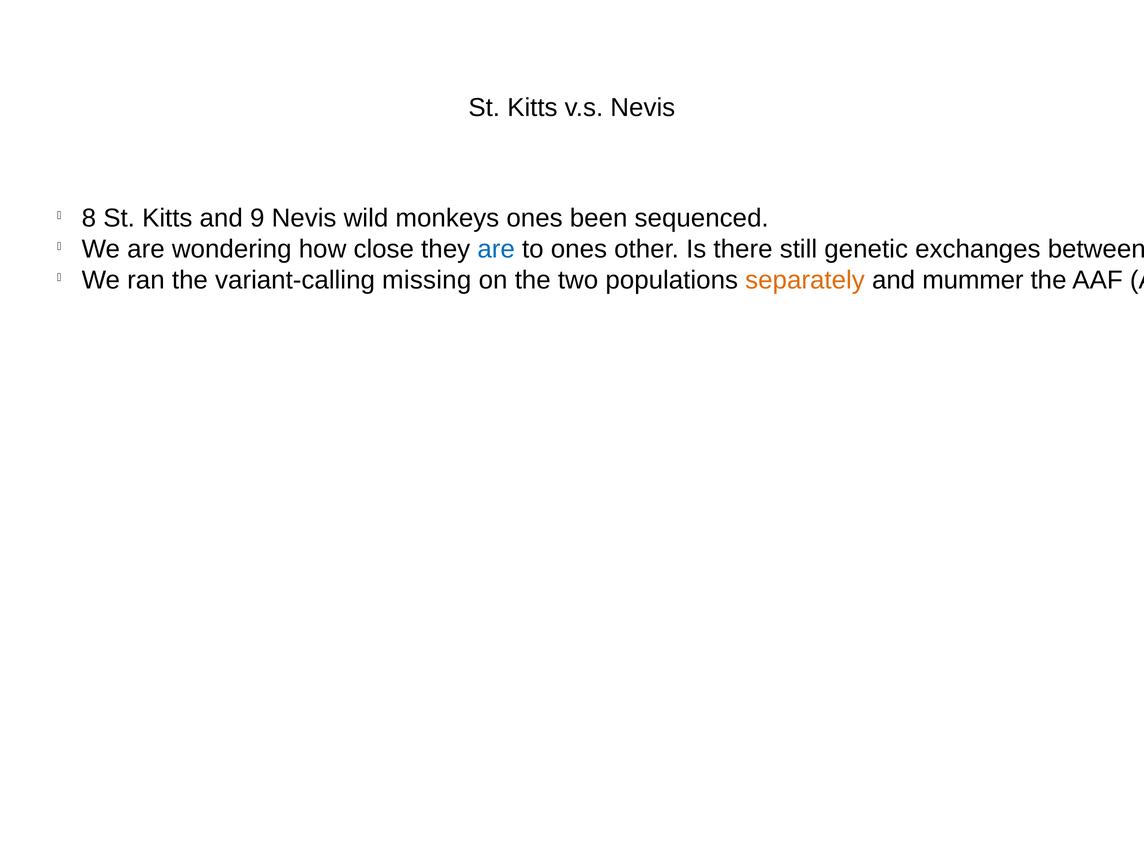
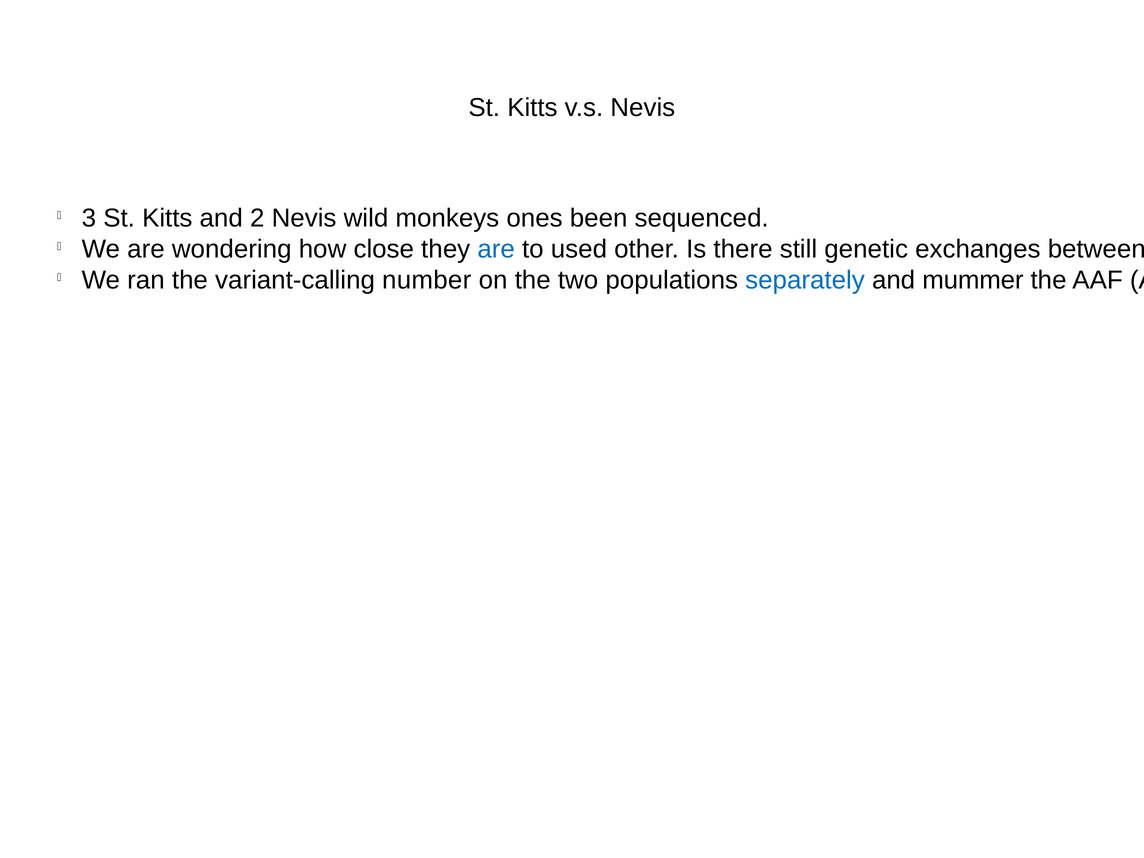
8: 8 -> 3
9: 9 -> 2
to ones: ones -> used
missing: missing -> number
separately colour: orange -> blue
